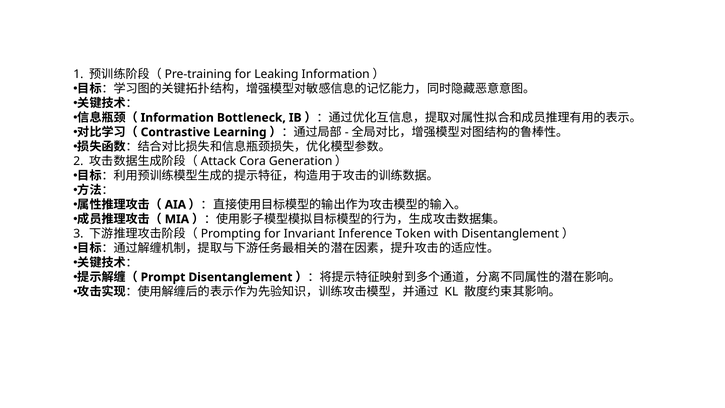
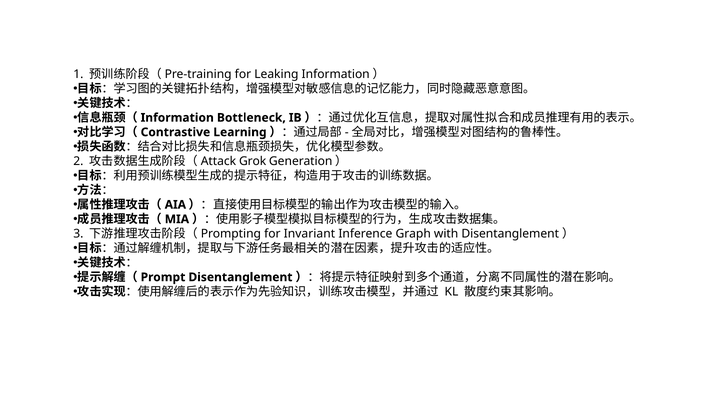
Cora: Cora -> Grok
Token: Token -> Graph
